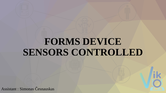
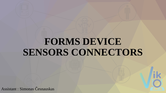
CONTROLLED: CONTROLLED -> CONNECTORS
